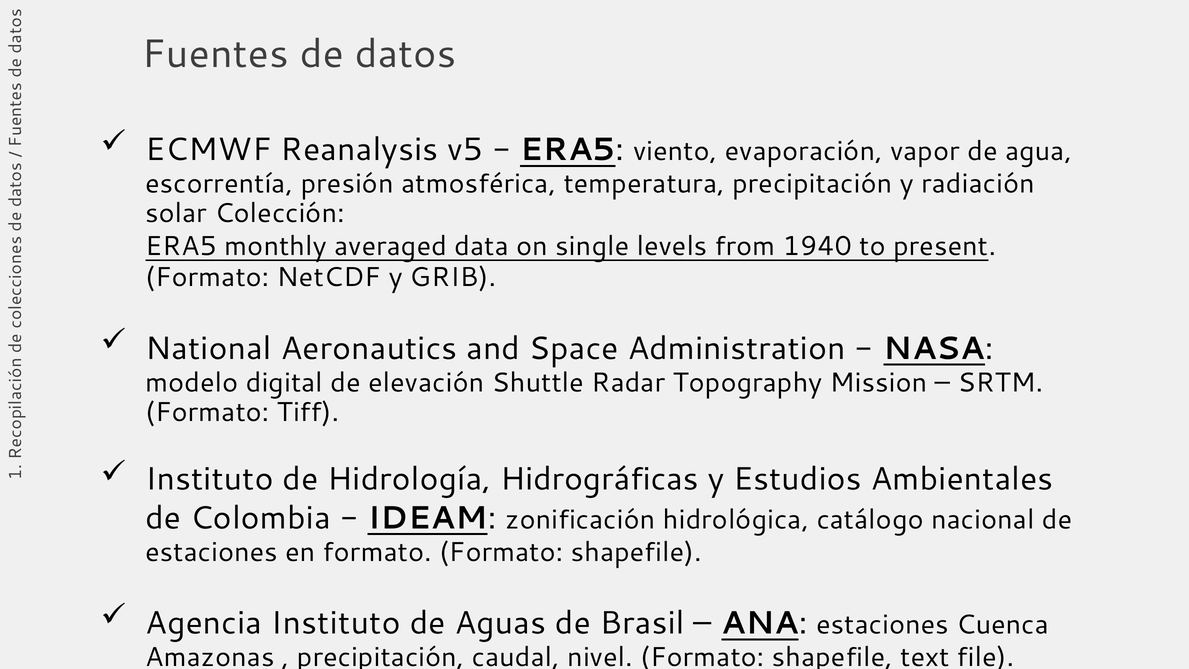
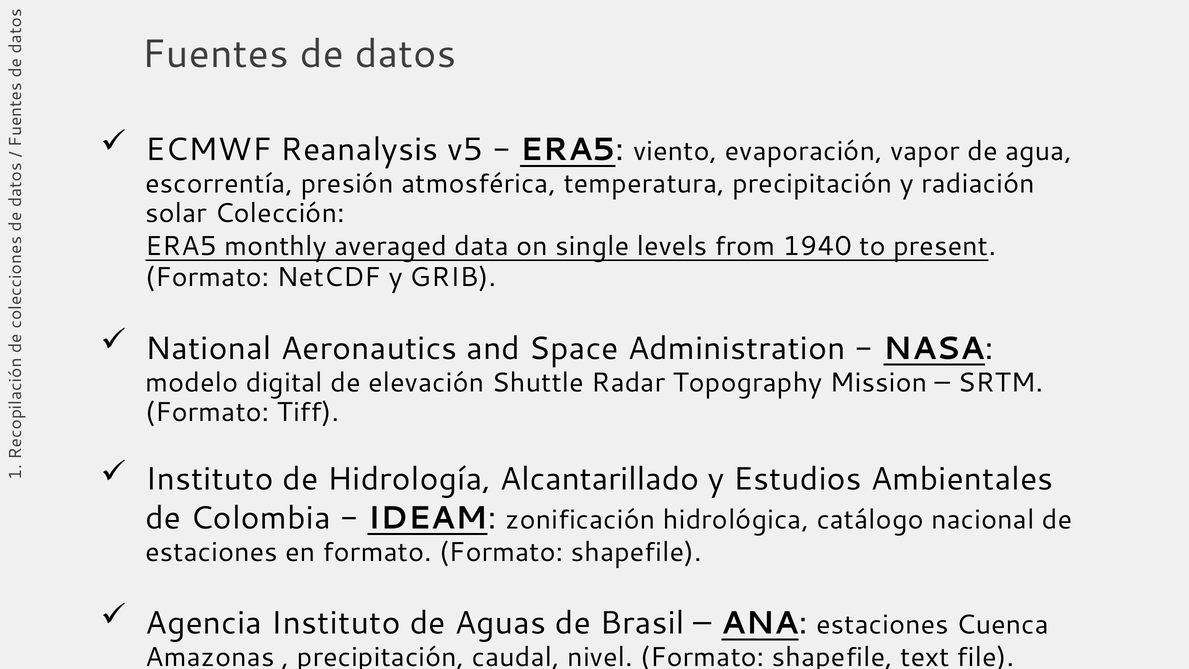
Hidrográficas: Hidrográficas -> Alcantarillado
